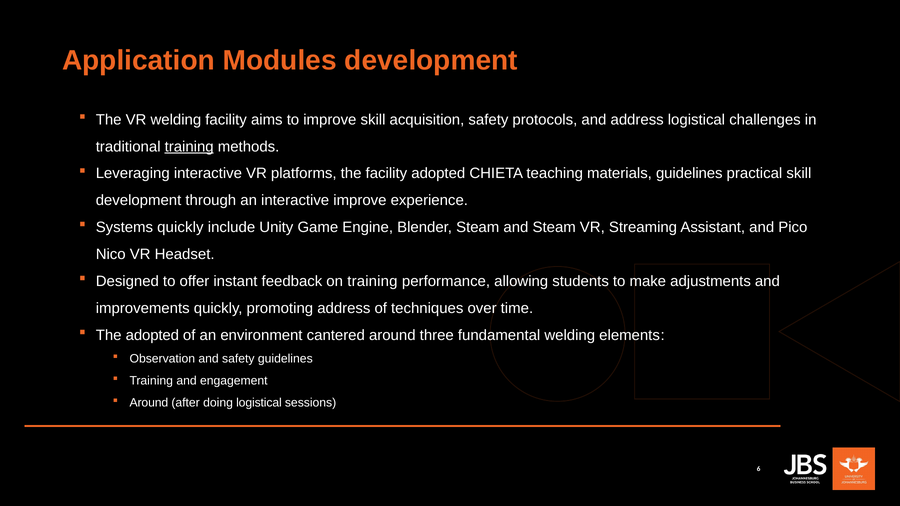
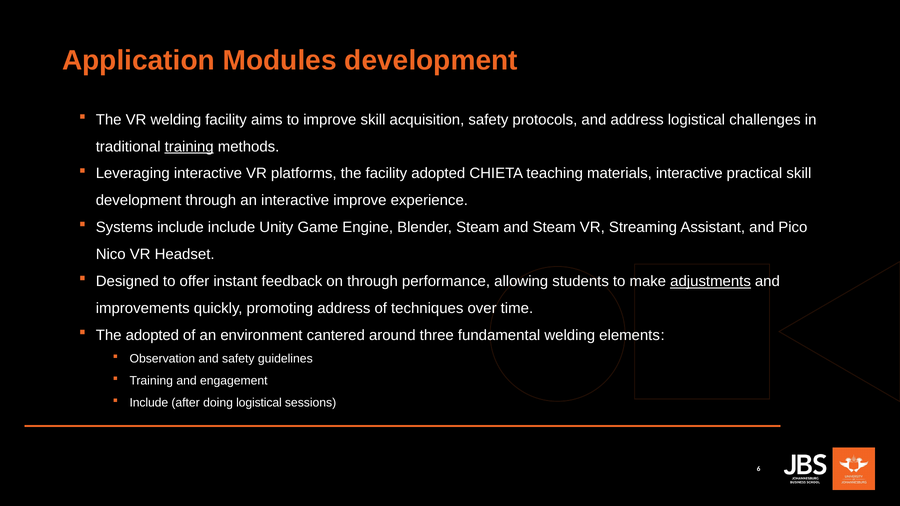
materials guidelines: guidelines -> interactive
Systems quickly: quickly -> include
on training: training -> through
adjustments underline: none -> present
Around at (149, 403): Around -> Include
